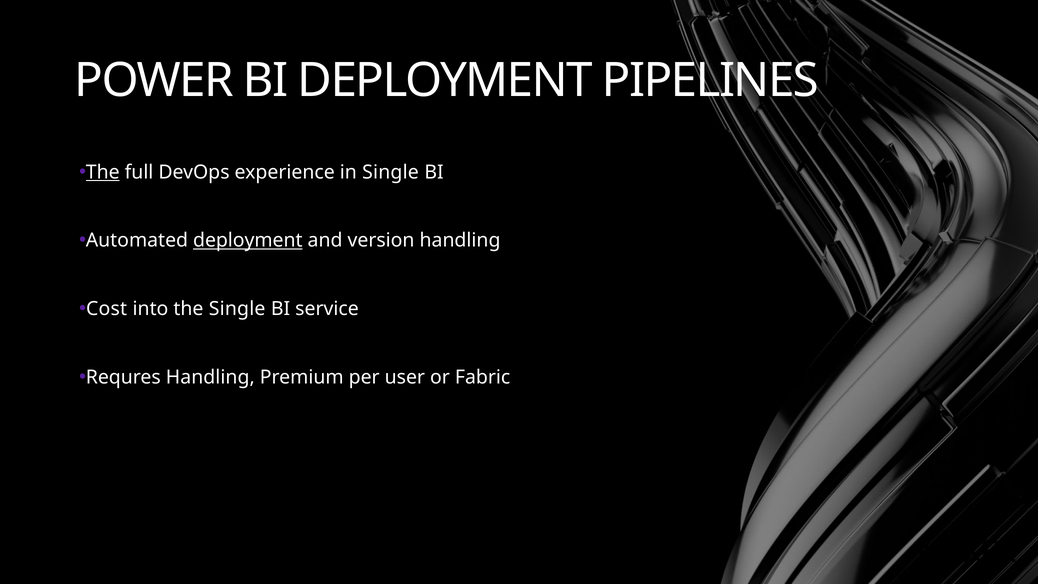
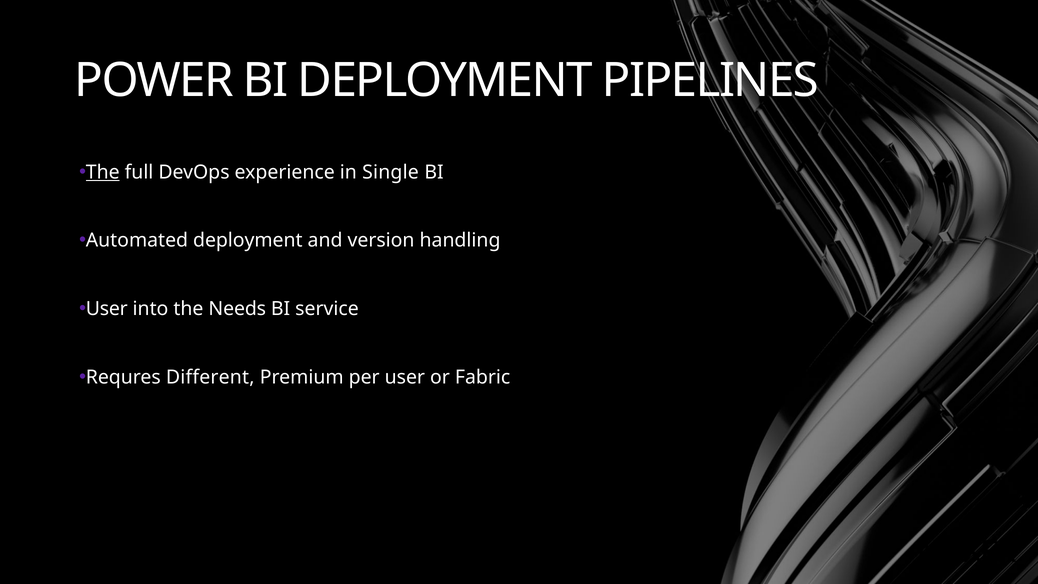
deployment at (248, 240) underline: present -> none
Cost at (107, 309): Cost -> User
the Single: Single -> Needs
Requres Handling: Handling -> Different
